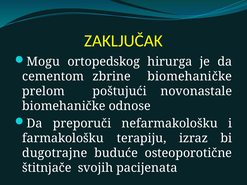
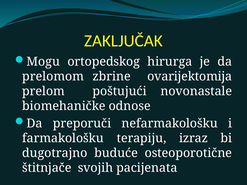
cementom: cementom -> prelomom
zbrine biomehaničke: biomehaničke -> ovarijektomija
dugotrajne: dugotrajne -> dugotrajno
